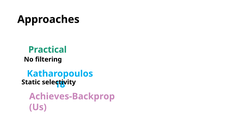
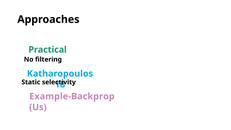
Achieves-Backprop: Achieves-Backprop -> Example-Backprop
